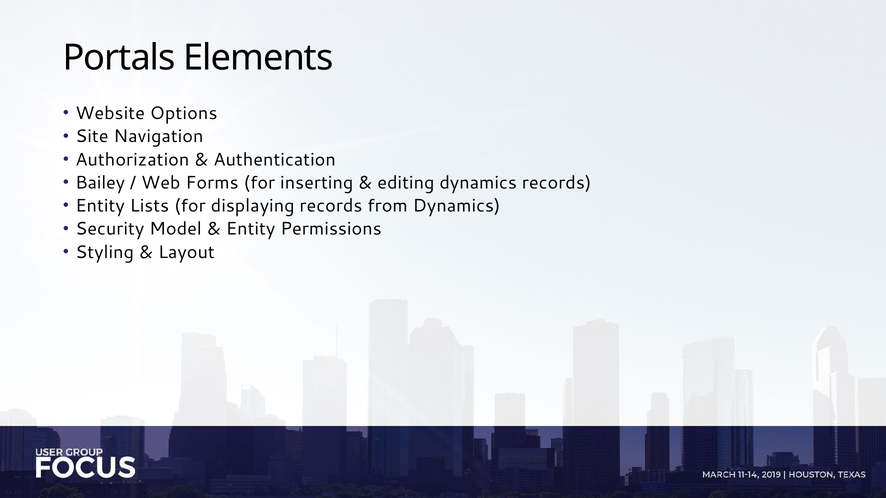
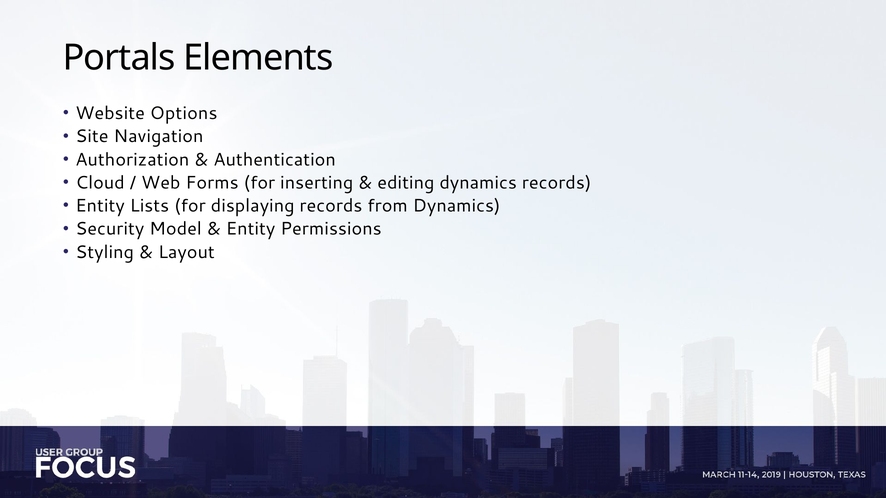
Bailey: Bailey -> Cloud
